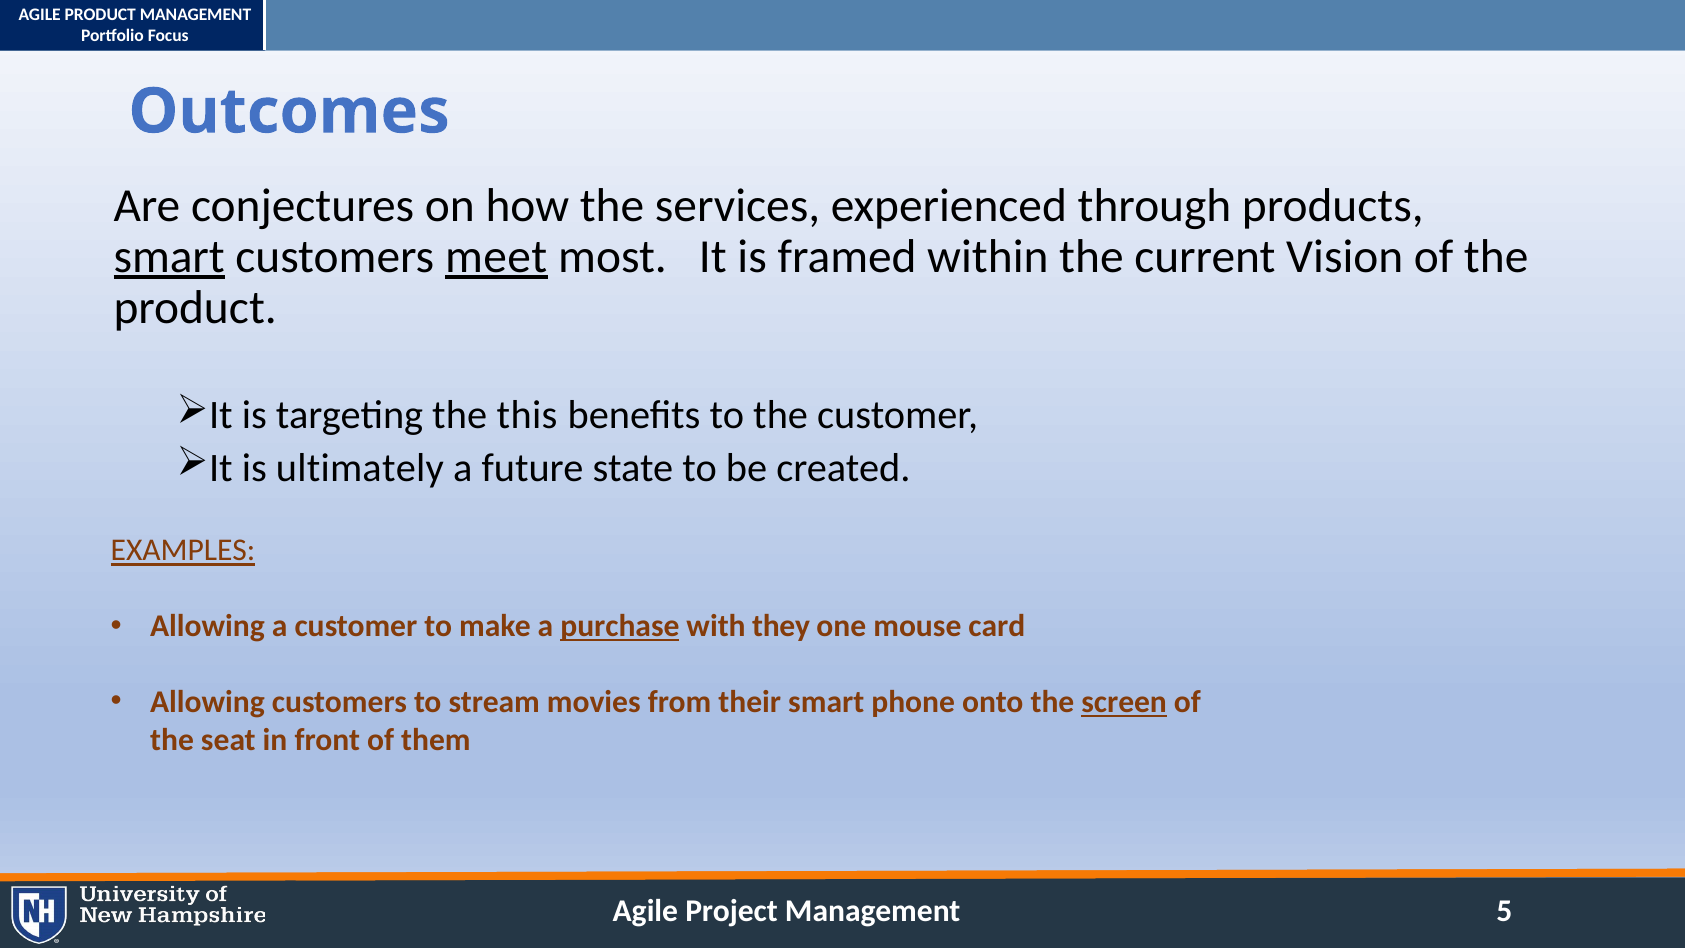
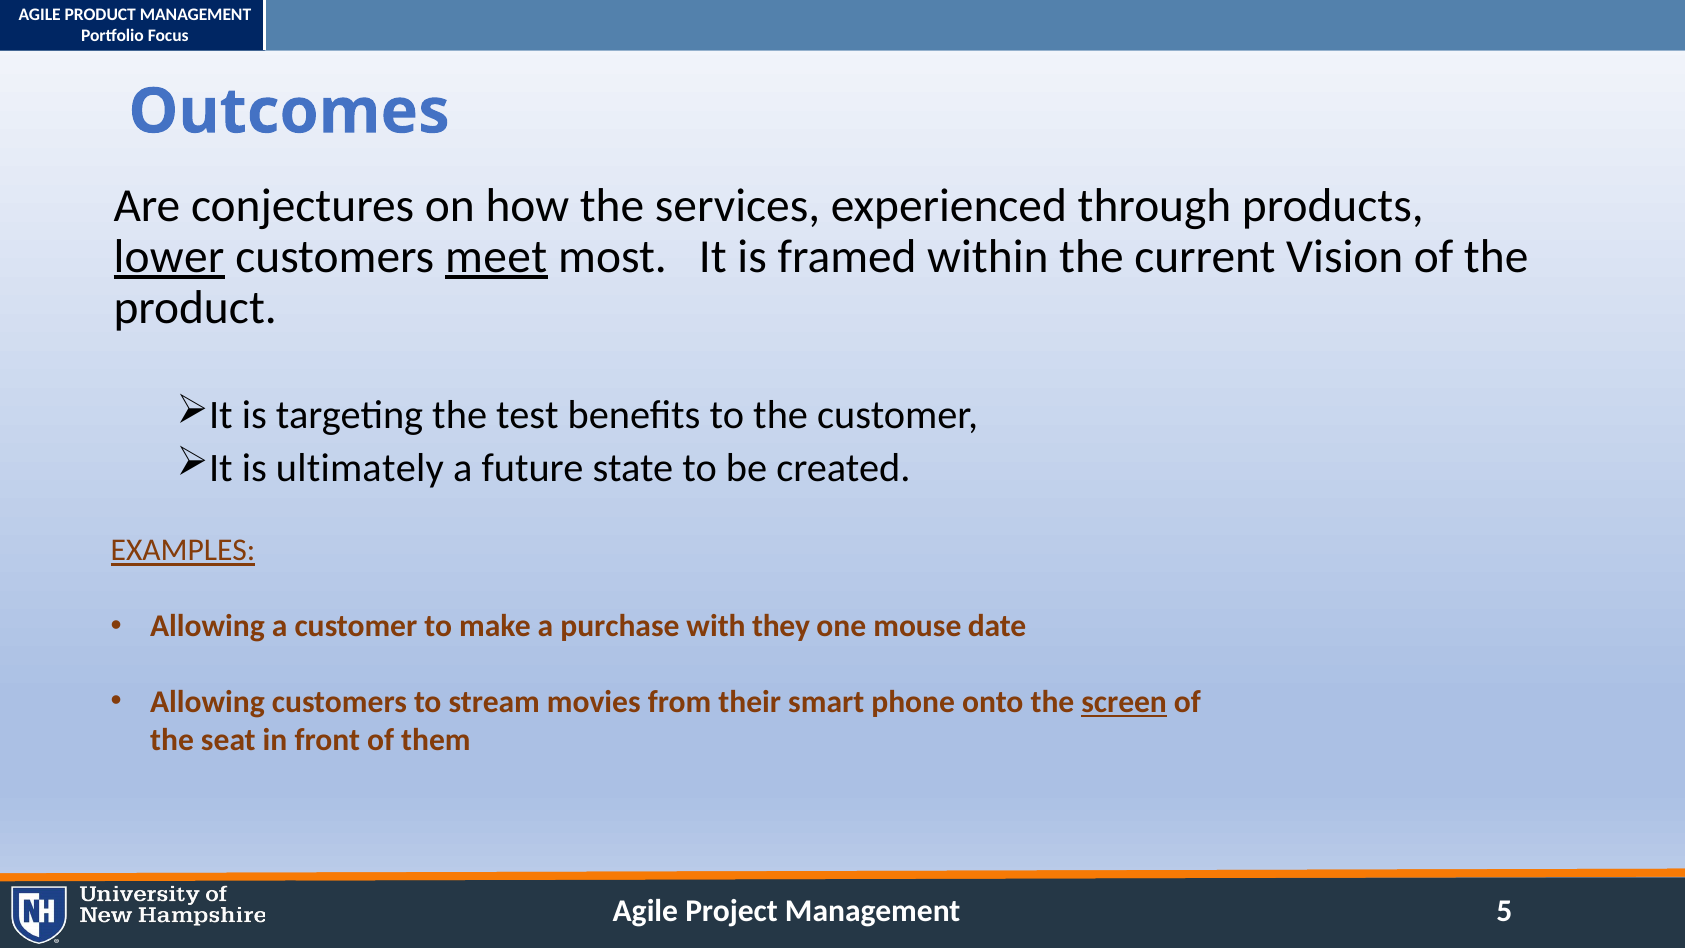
smart at (169, 257): smart -> lower
this: this -> test
purchase underline: present -> none
card: card -> date
